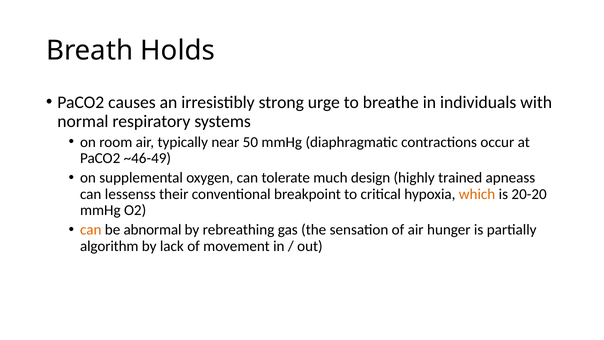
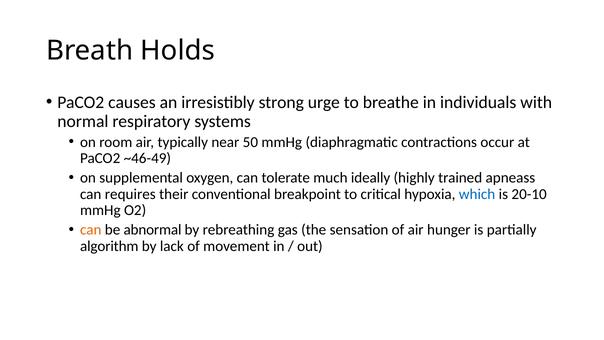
design: design -> ideally
lessenss: lessenss -> requires
which colour: orange -> blue
20-20: 20-20 -> 20-10
